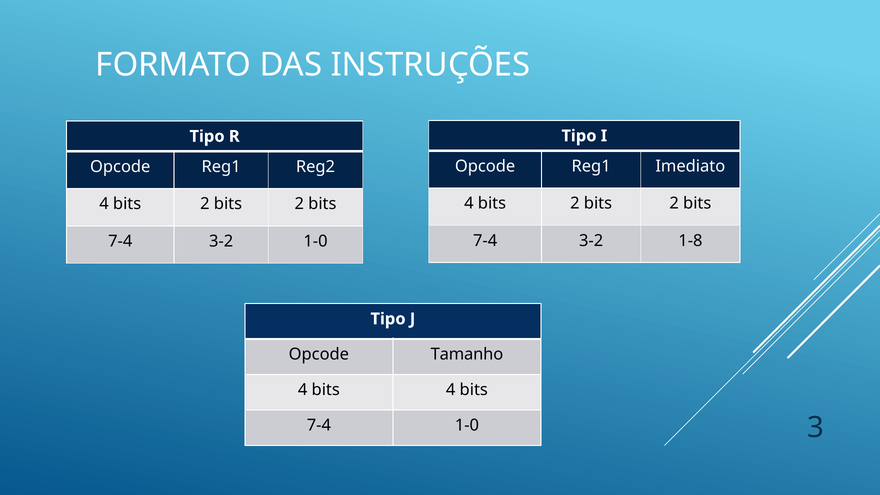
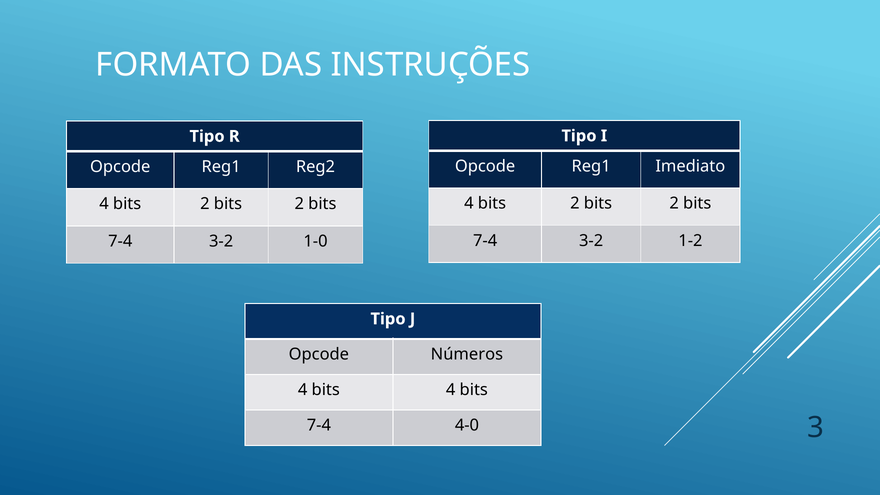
1-8: 1-8 -> 1-2
Tamanho: Tamanho -> Números
7-4 1-0: 1-0 -> 4-0
